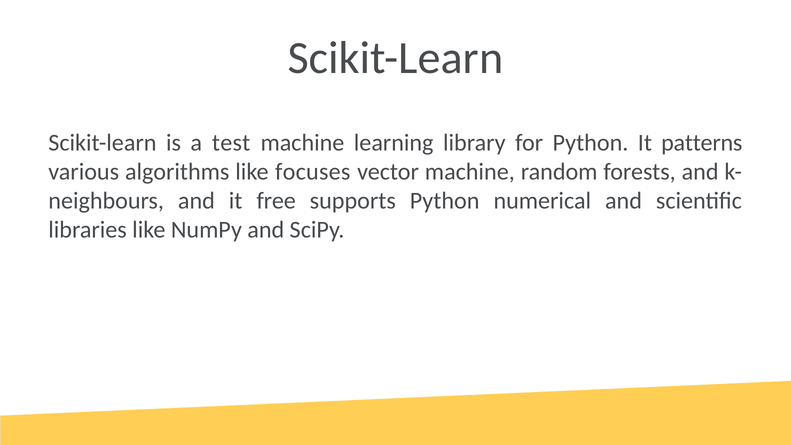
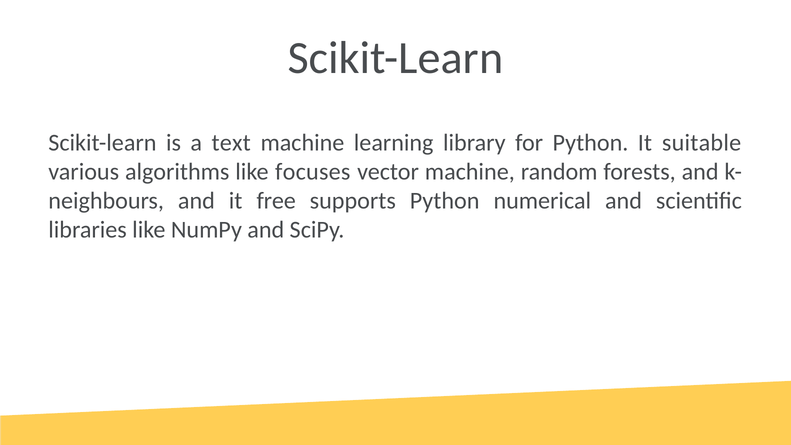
test: test -> text
patterns: patterns -> suitable
